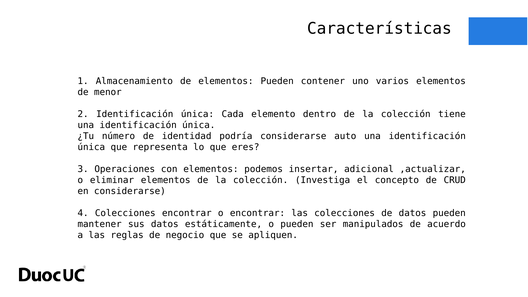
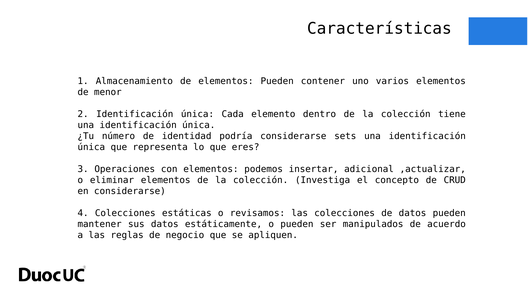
auto: auto -> sets
Colecciones encontrar: encontrar -> estáticas
o encontrar: encontrar -> revisamos
